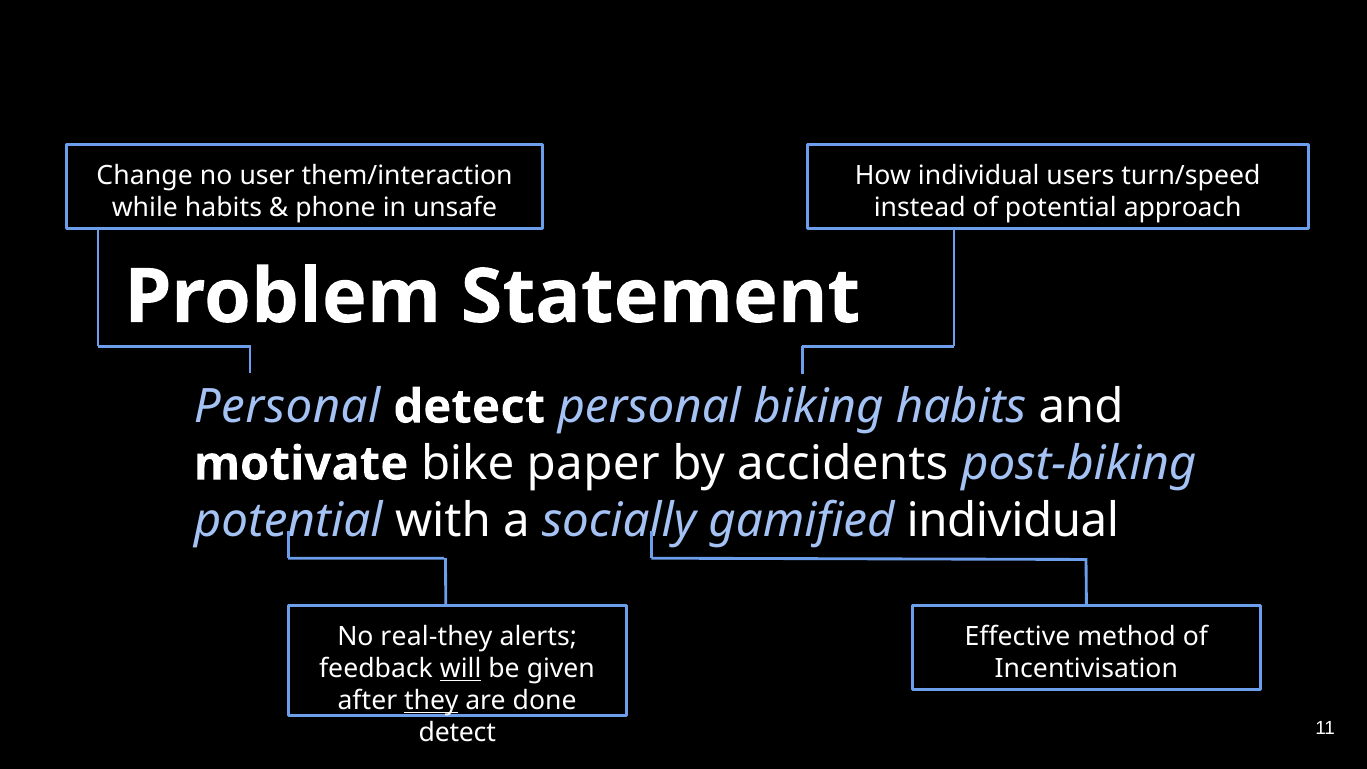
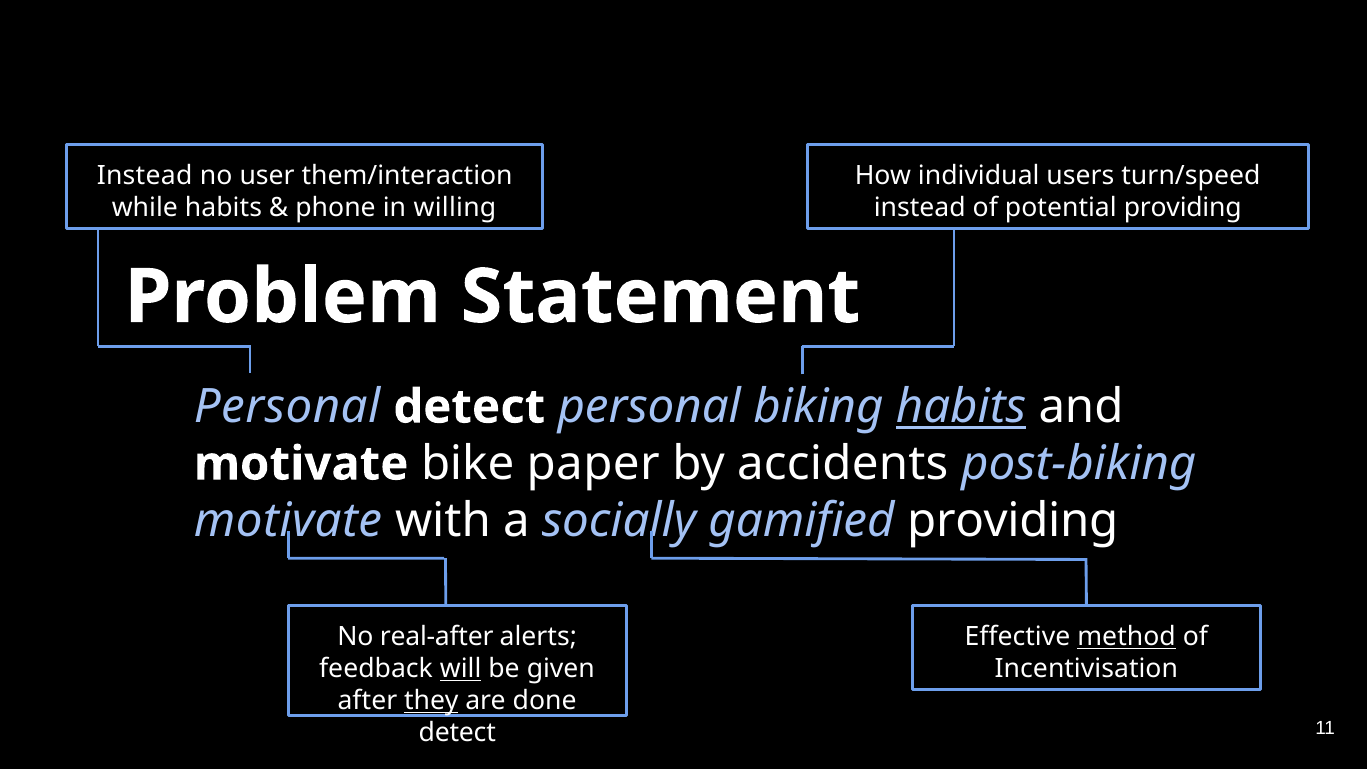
Change at (145, 176): Change -> Instead
unsafe: unsafe -> willing
potential approach: approach -> providing
habits at (961, 407) underline: none -> present
potential at (288, 521): potential -> motivate
gamified individual: individual -> providing
real-they: real-they -> real-after
method underline: none -> present
